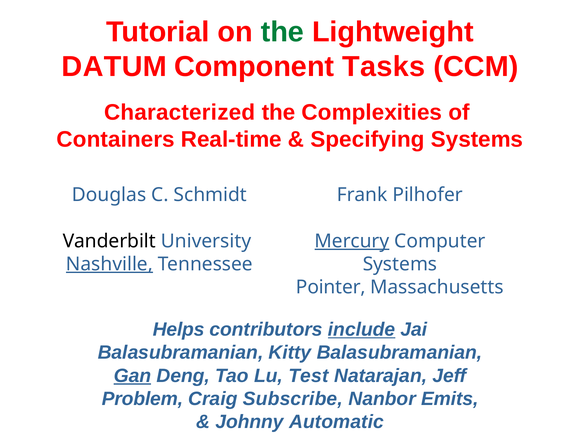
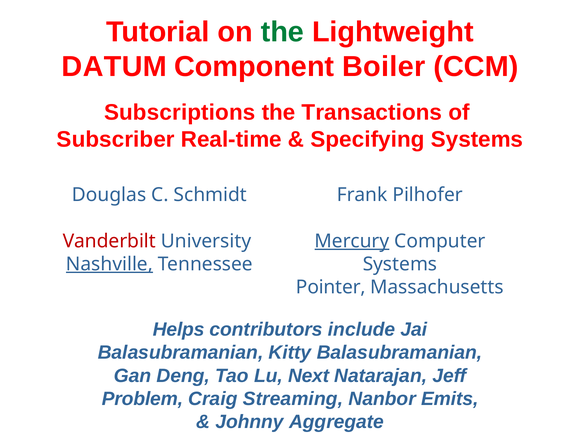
Tasks: Tasks -> Boiler
Characterized: Characterized -> Subscriptions
Complexities: Complexities -> Transactions
Containers: Containers -> Subscriber
Vanderbilt colour: black -> red
include underline: present -> none
Gan underline: present -> none
Test: Test -> Next
Subscribe: Subscribe -> Streaming
Automatic: Automatic -> Aggregate
